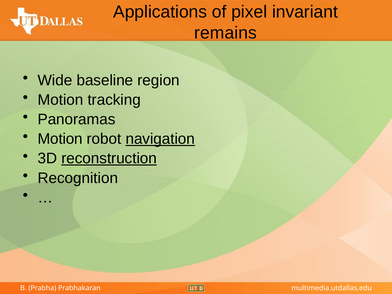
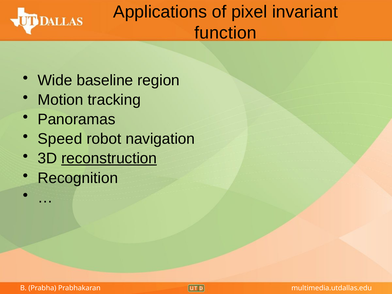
remains: remains -> function
Motion at (60, 139): Motion -> Speed
navigation underline: present -> none
